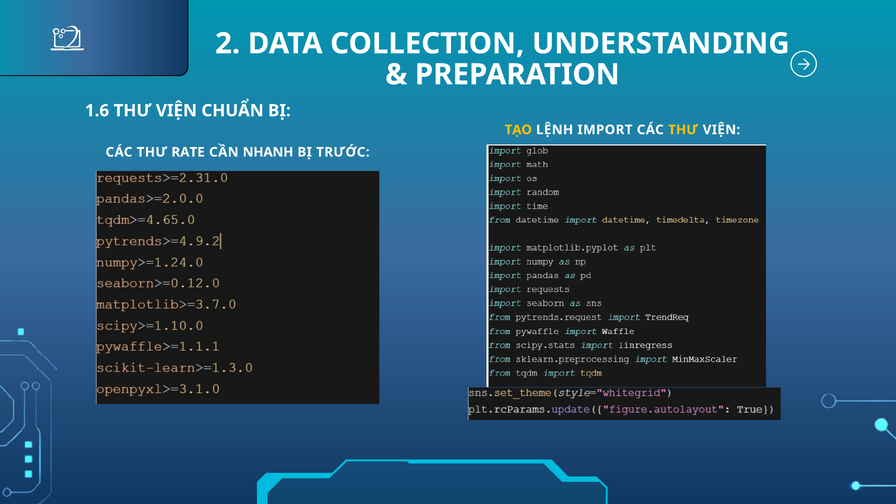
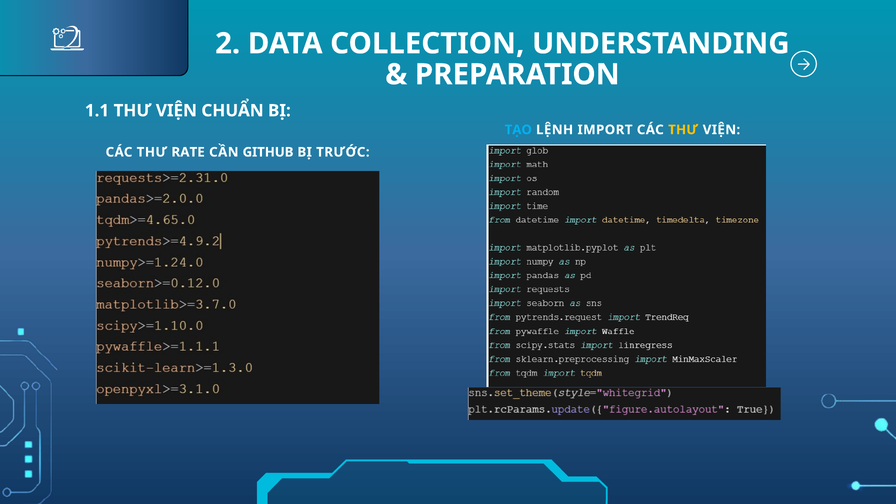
1.6: 1.6 -> 1.1
TẠO colour: yellow -> light blue
NHANH: NHANH -> GITHUB
